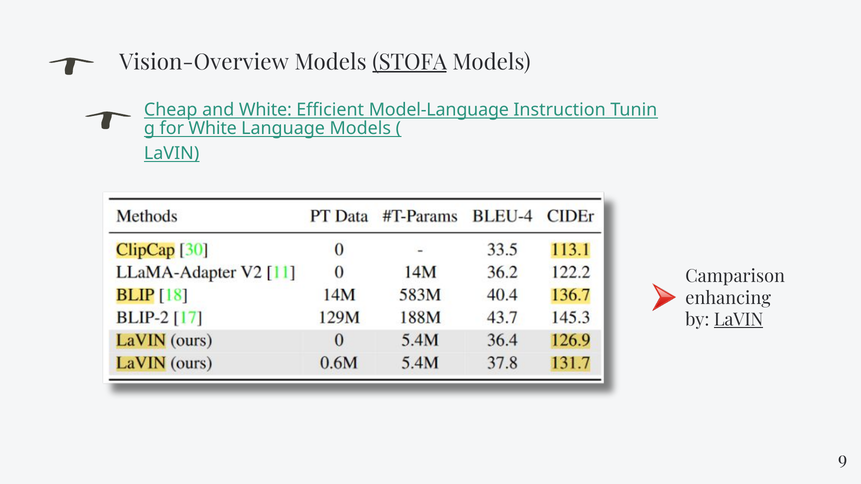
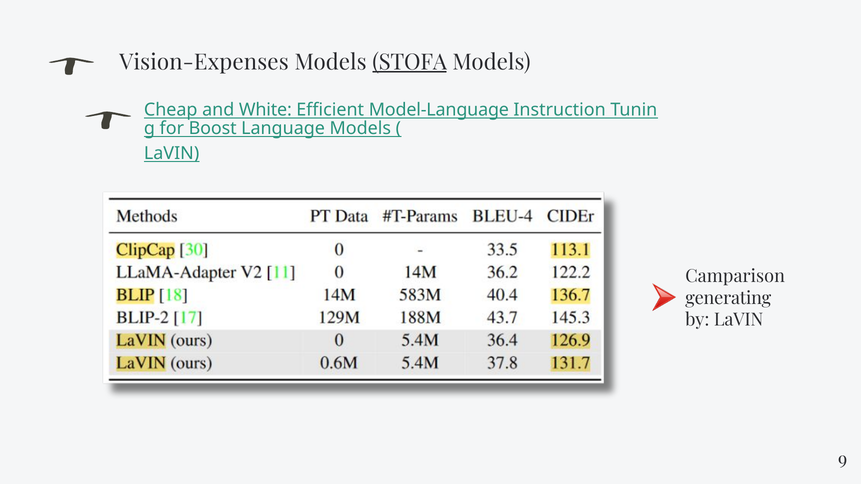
Vision-Overview: Vision-Overview -> Vision-Expenses
for White: White -> Boost
enhancing: enhancing -> generating
LaVIN at (739, 320) underline: present -> none
